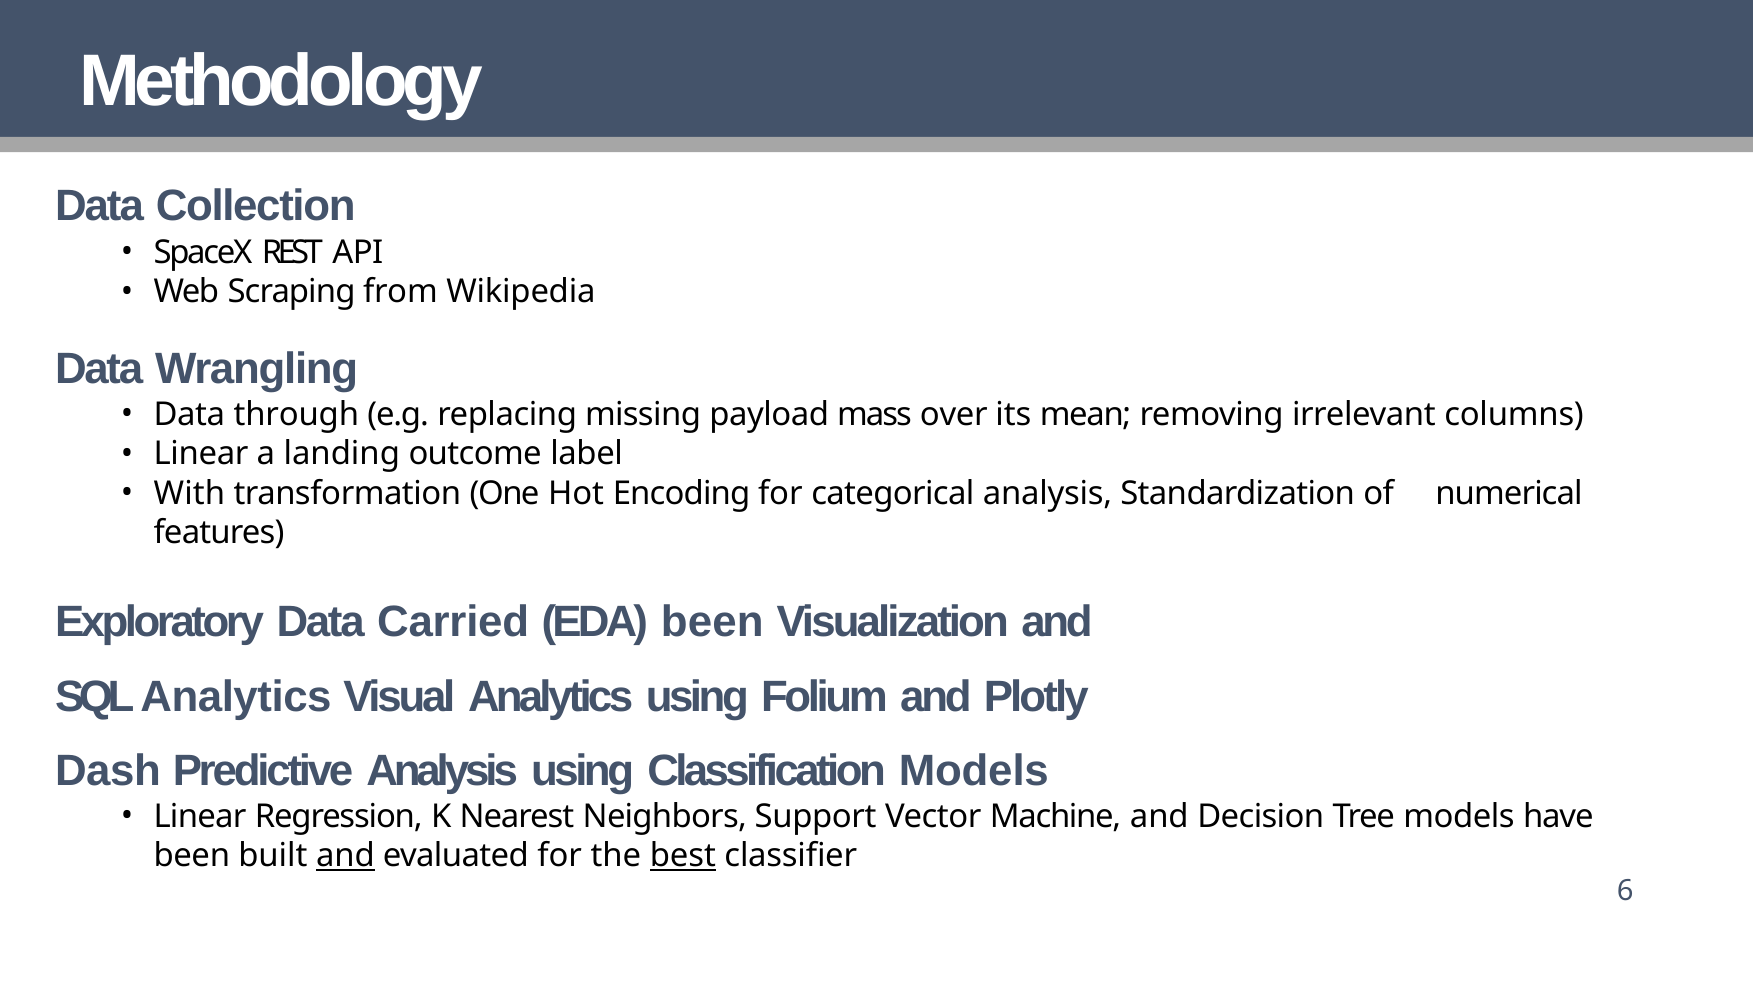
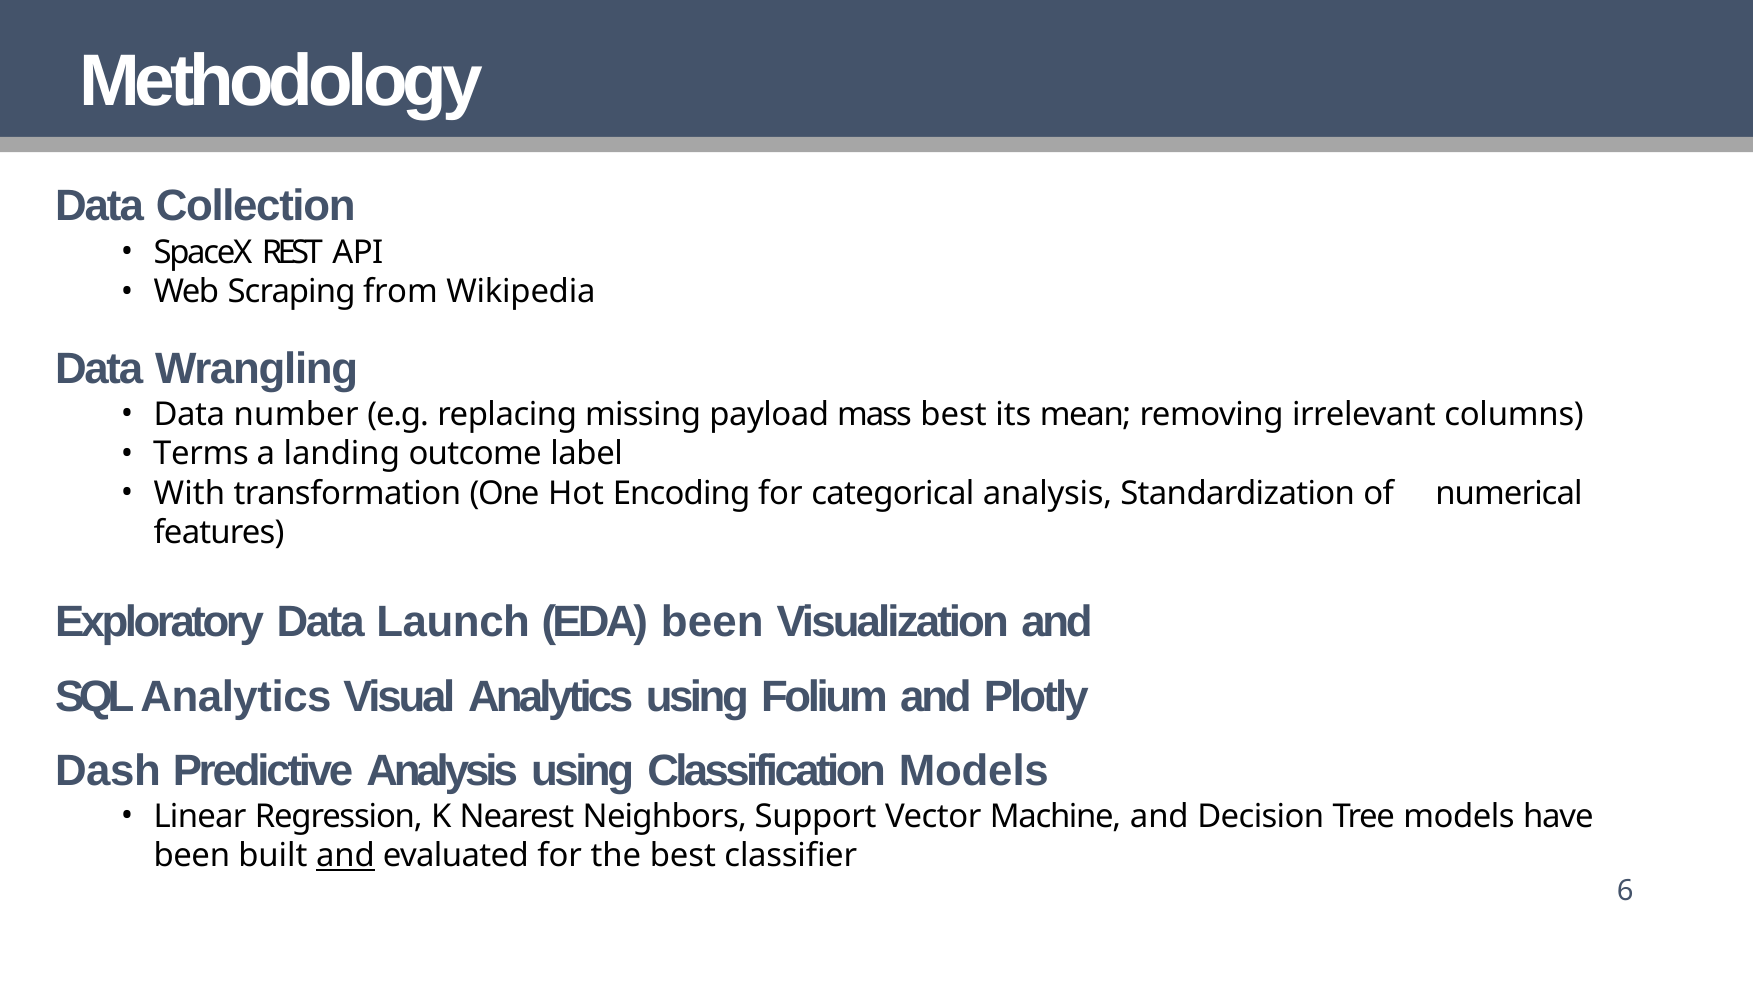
through: through -> number
mass over: over -> best
Linear at (201, 454): Linear -> Terms
Carried: Carried -> Launch
best at (683, 856) underline: present -> none
